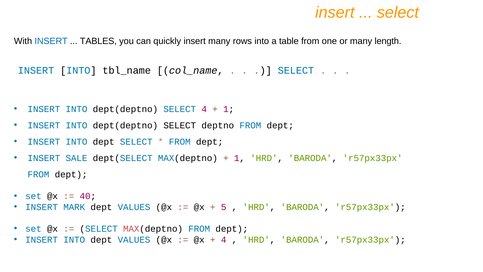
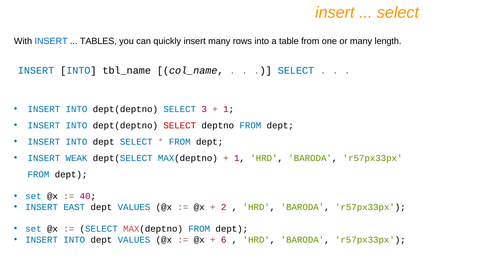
SELECT 4: 4 -> 3
SELECT at (180, 125) colour: black -> red
SALE: SALE -> WEAK
MARK: MARK -> EAST
5: 5 -> 2
4 at (224, 239): 4 -> 6
